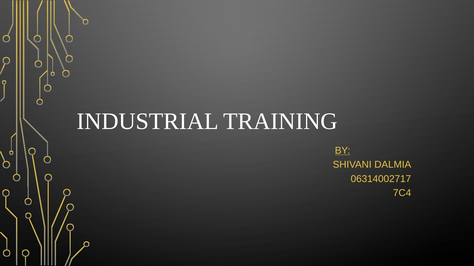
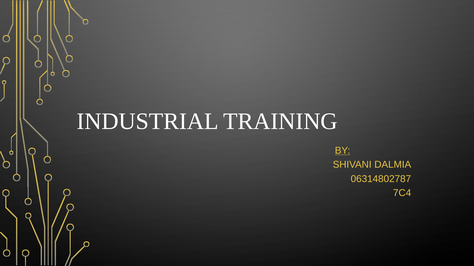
06314002717: 06314002717 -> 06314802787
